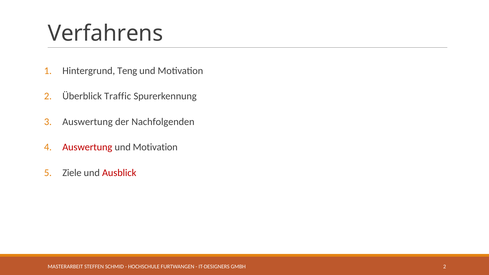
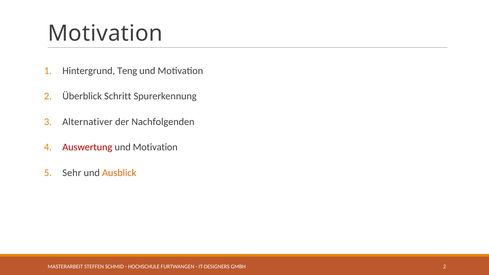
Verfahrens at (105, 34): Verfahrens -> Motivation
Traffic: Traffic -> Schritt
Auswertung at (88, 122): Auswertung -> Alternativer
Ziele: Ziele -> Sehr
Ausblick colour: red -> orange
